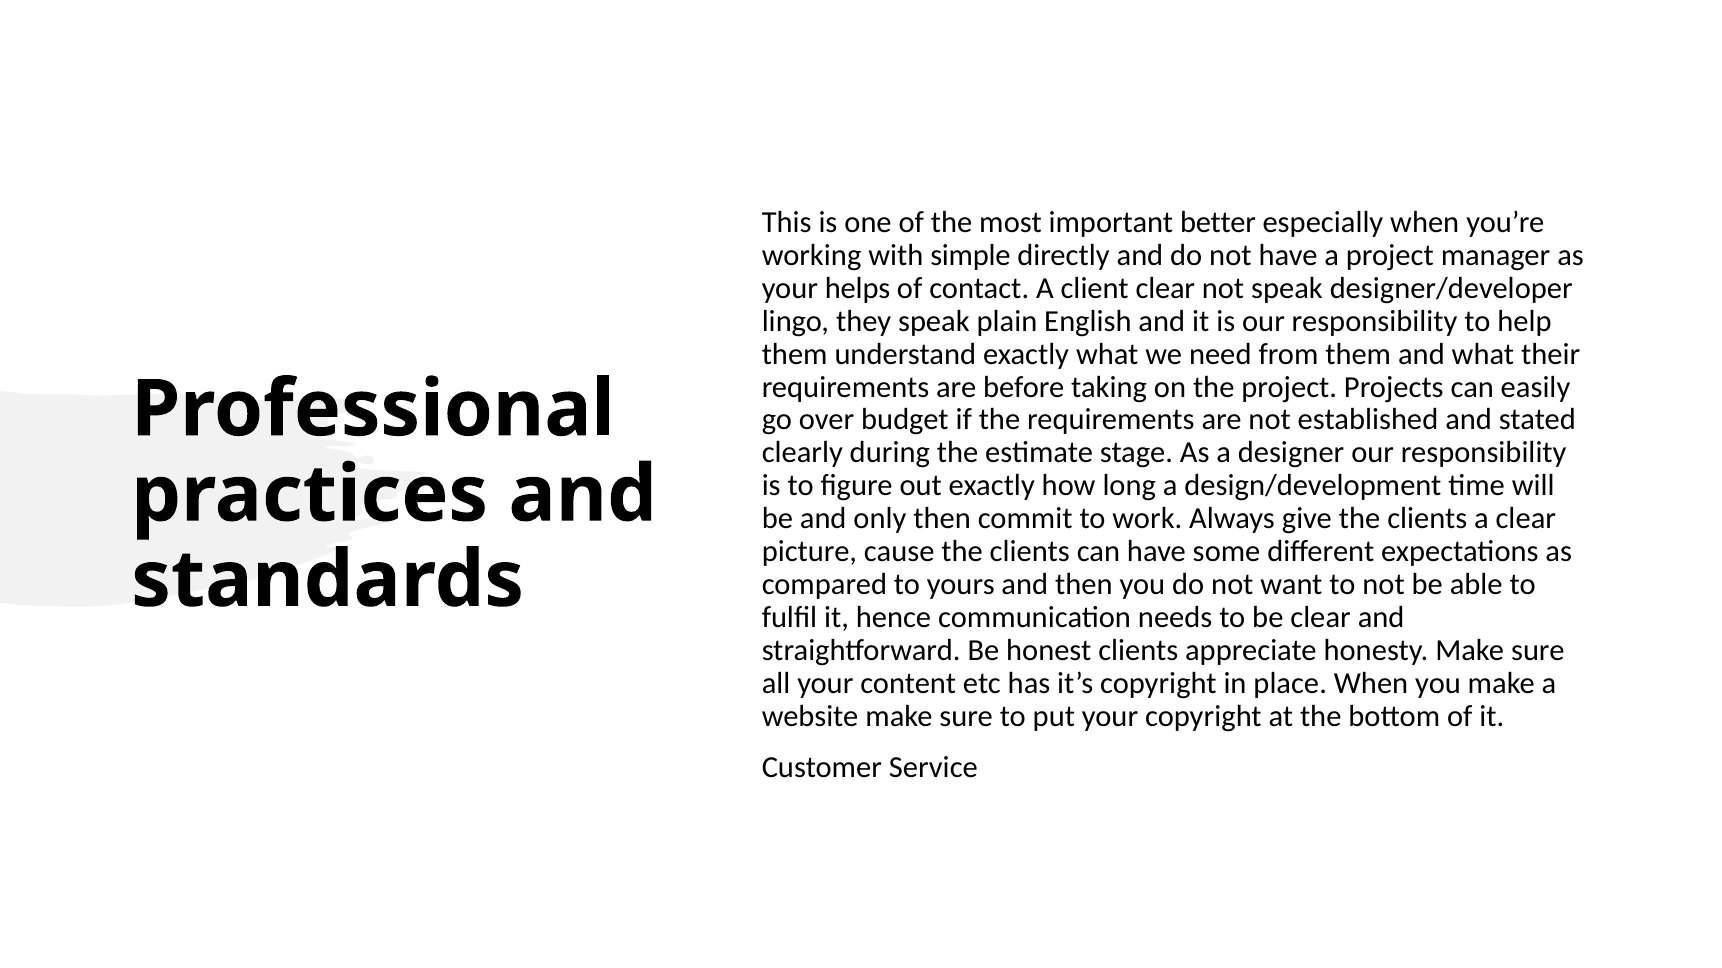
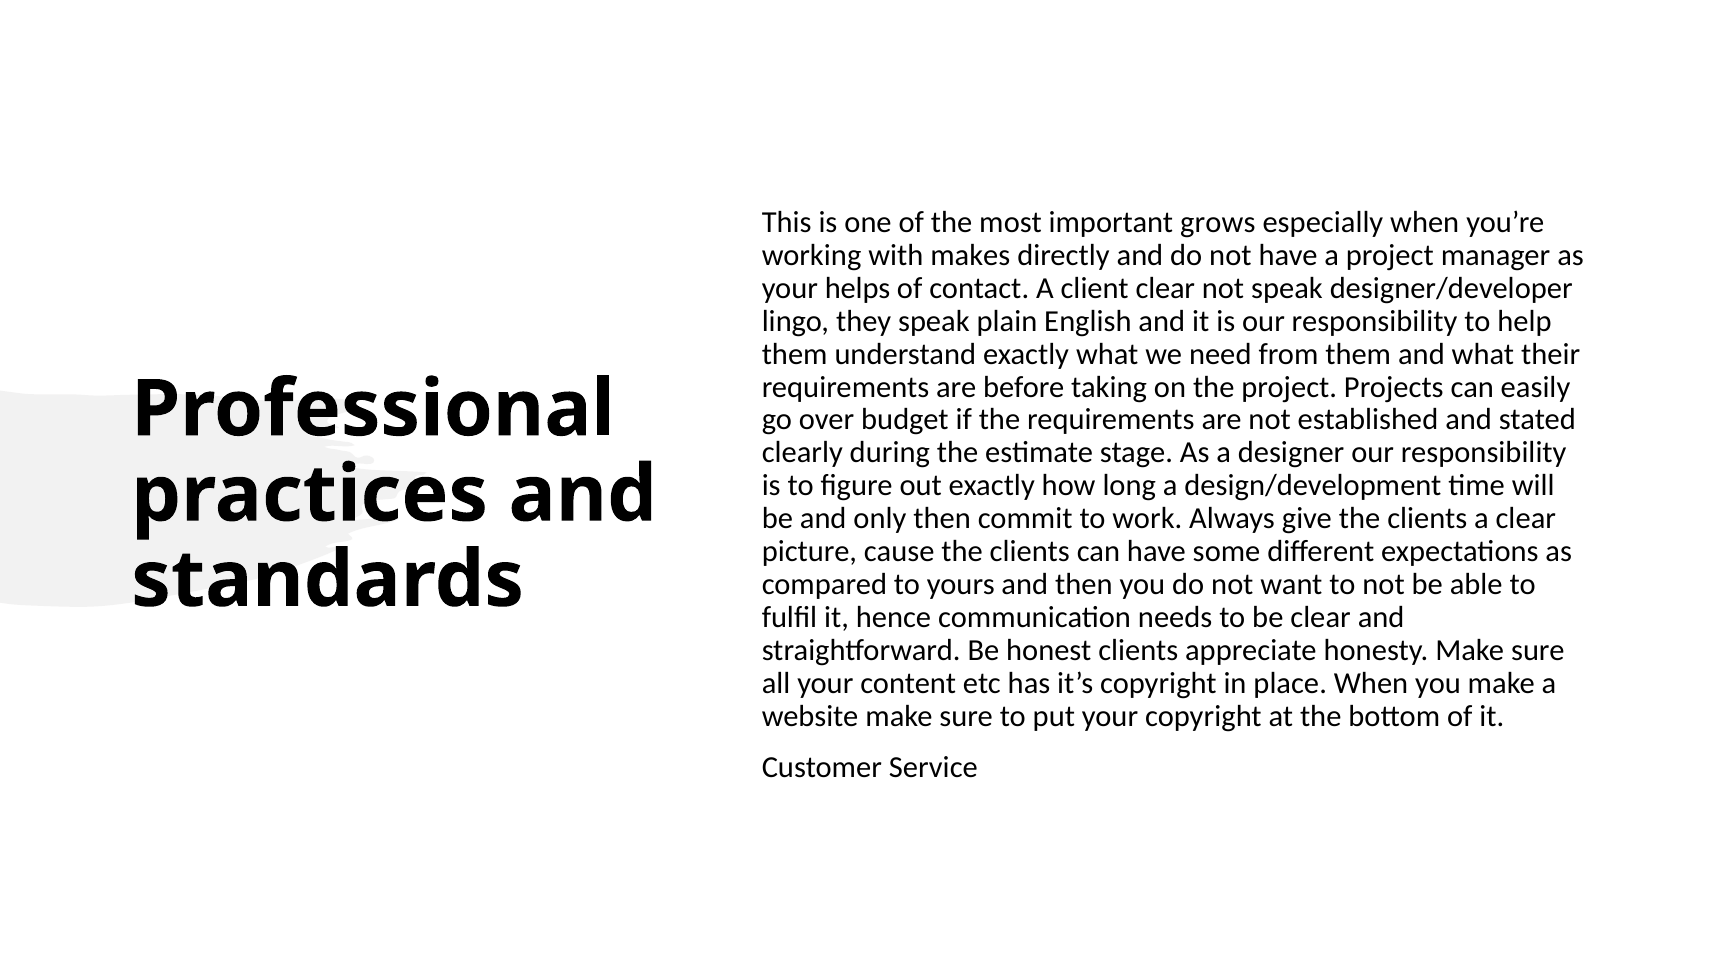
better: better -> grows
simple: simple -> makes
